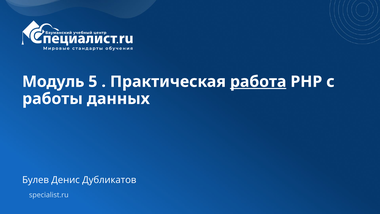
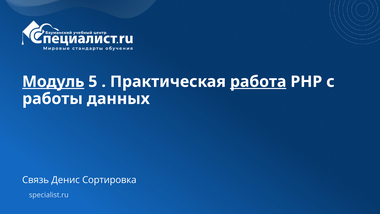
Модуль underline: none -> present
Булев: Булев -> Связь
Дубликатов: Дубликатов -> Сортировка
